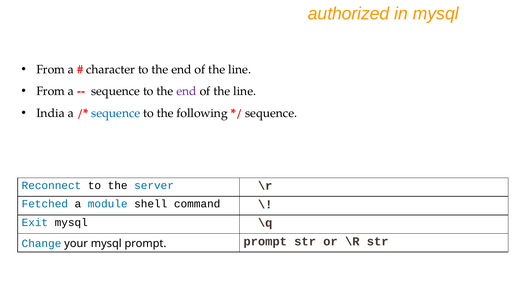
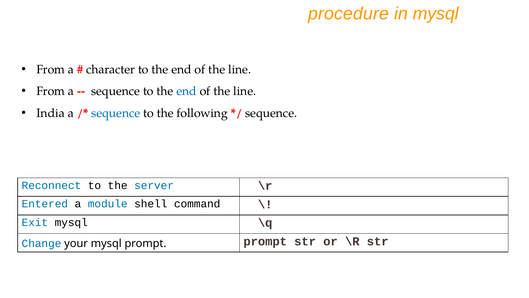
authorized: authorized -> procedure
end at (187, 91) colour: purple -> blue
Fetched: Fetched -> Entered
